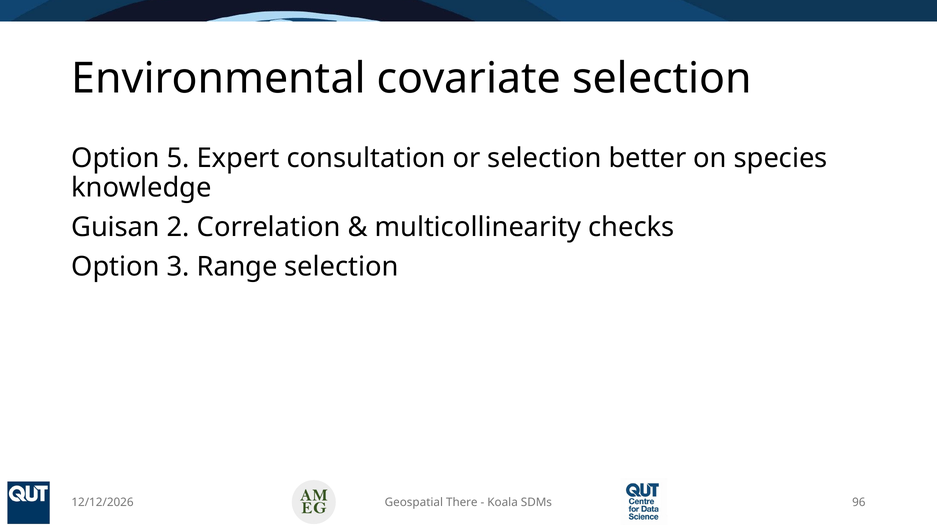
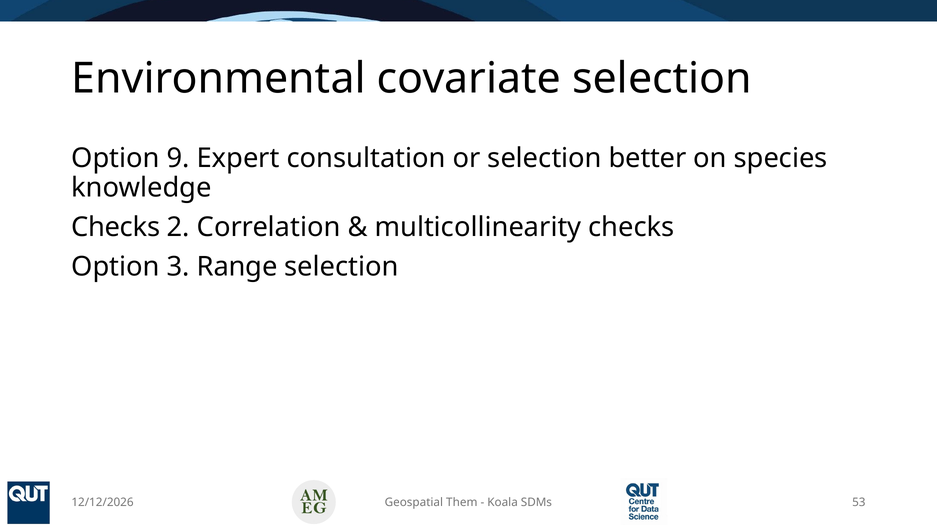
5: 5 -> 9
Guisan at (116, 227): Guisan -> Checks
There: There -> Them
96: 96 -> 53
